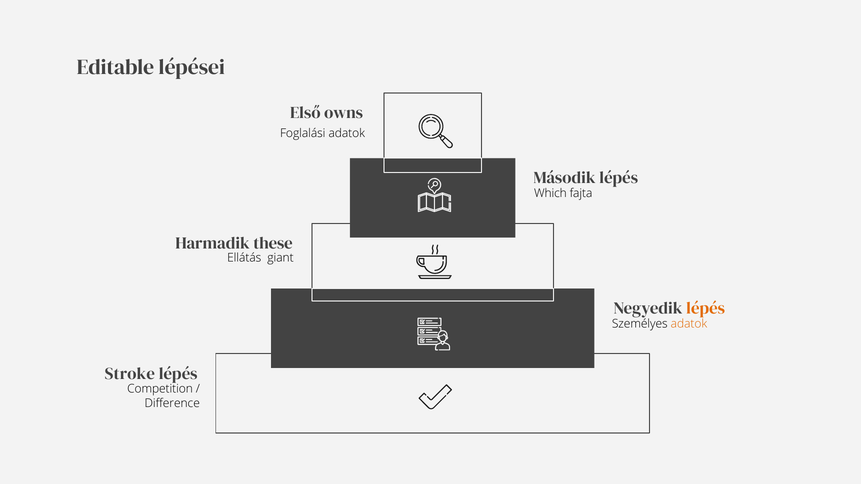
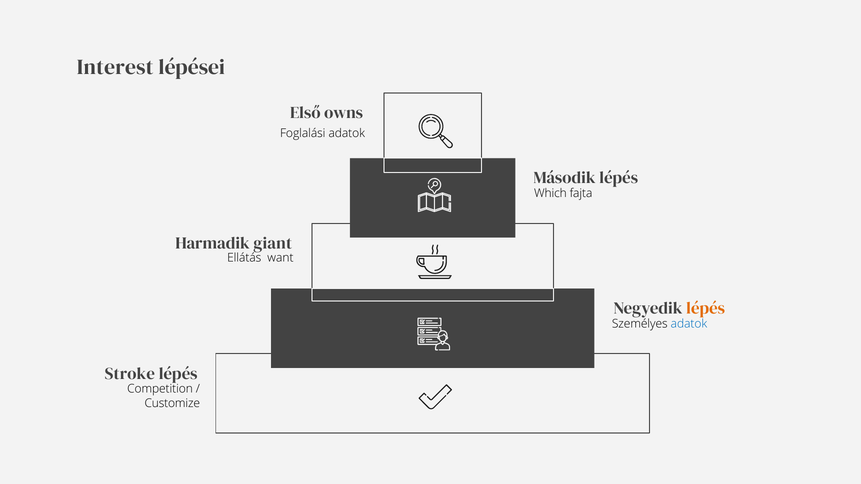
Editable: Editable -> Interest
these: these -> giant
giant: giant -> want
adatok at (689, 324) colour: orange -> blue
Difference: Difference -> Customize
